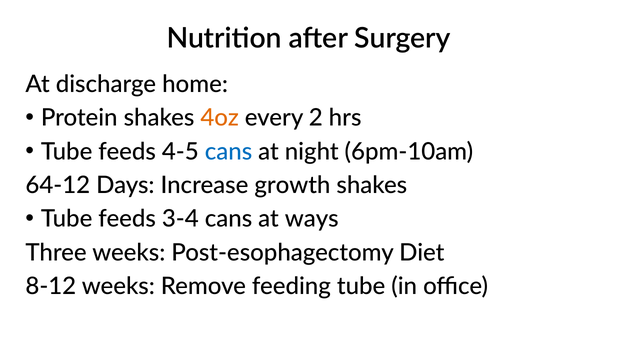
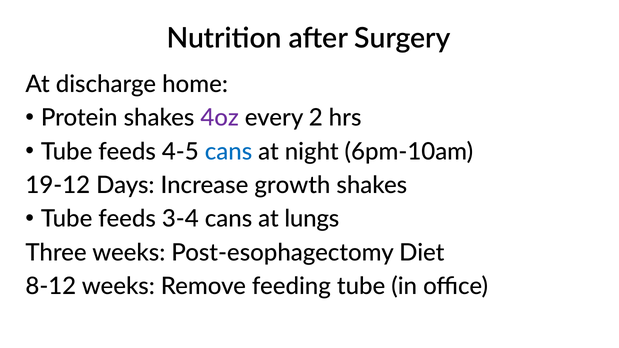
4oz colour: orange -> purple
64-12: 64-12 -> 19-12
ways: ways -> lungs
